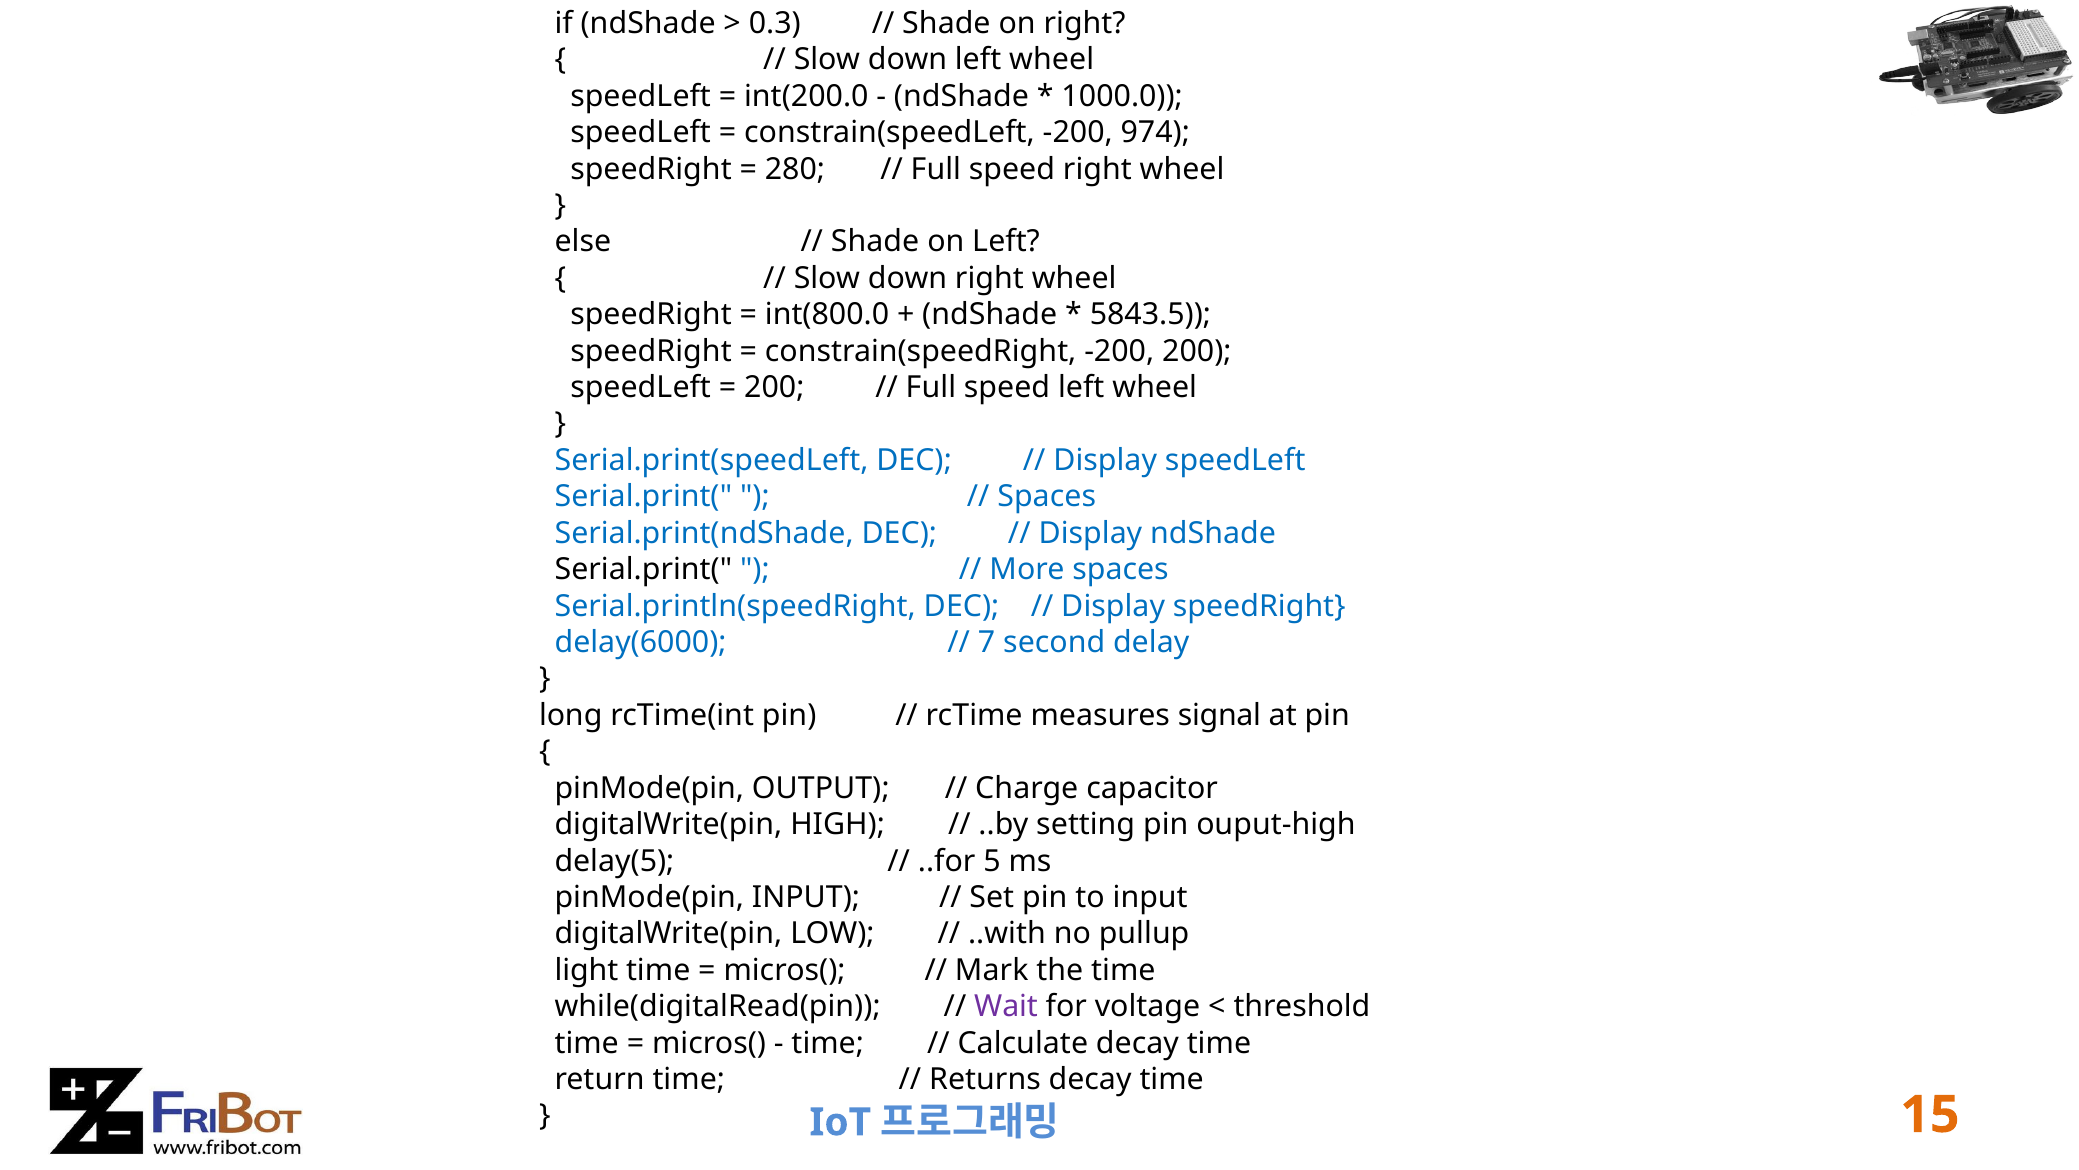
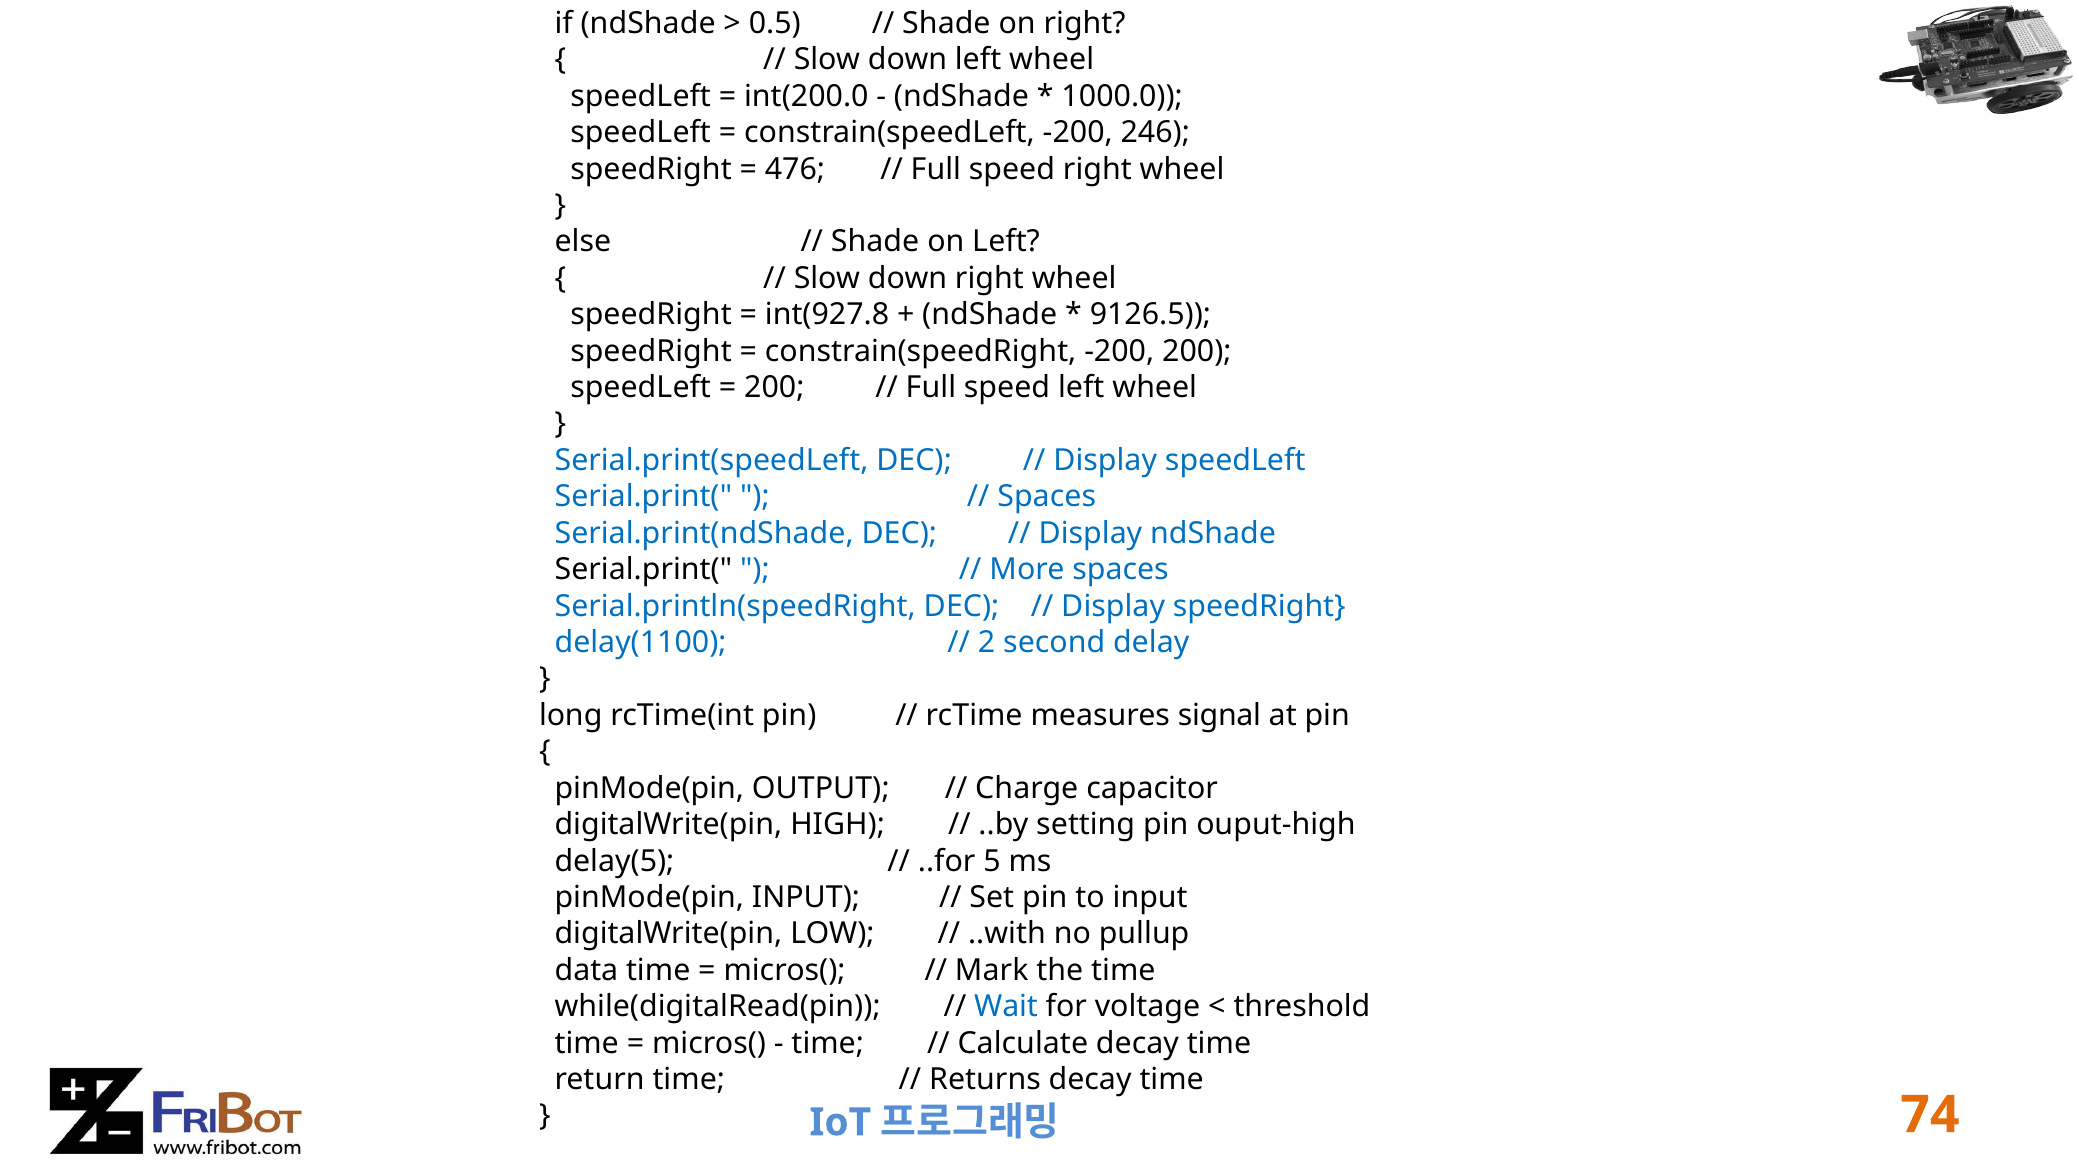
0.3: 0.3 -> 0.5
974: 974 -> 246
280: 280 -> 476
int(800.0: int(800.0 -> int(927.8
5843.5: 5843.5 -> 9126.5
delay(6000: delay(6000 -> delay(1100
7: 7 -> 2
light: light -> data
Wait colour: purple -> blue
15: 15 -> 74
